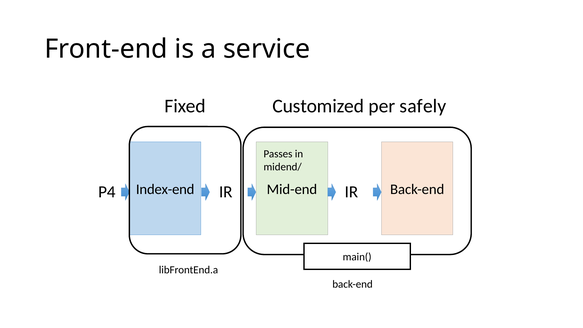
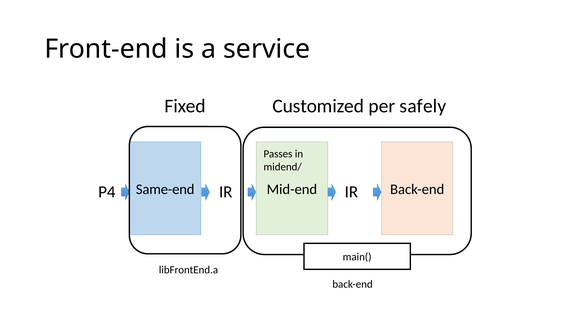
Index-end: Index-end -> Same-end
